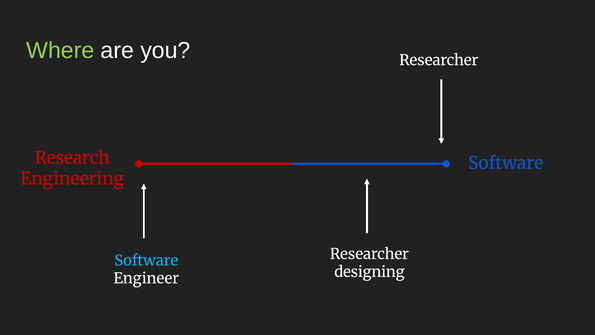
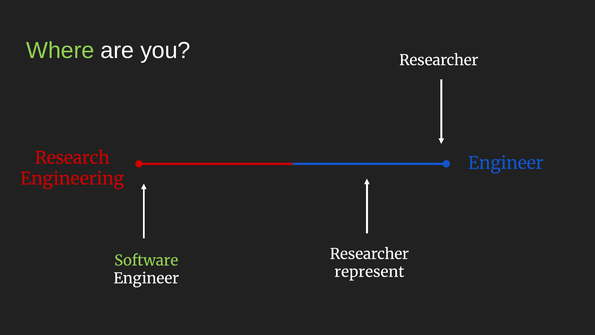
Software at (506, 163): Software -> Engineer
Software at (146, 260) colour: light blue -> light green
designing: designing -> represent
